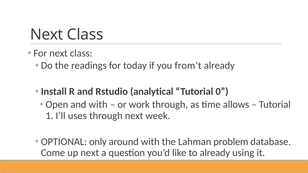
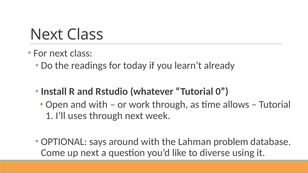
from’t: from’t -> learn’t
analytical: analytical -> whatever
only: only -> says
to already: already -> diverse
